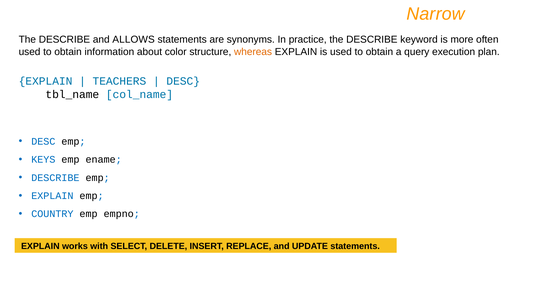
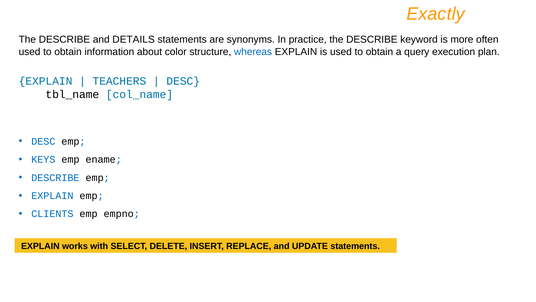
Narrow: Narrow -> Exactly
ALLOWS: ALLOWS -> DETAILS
whereas colour: orange -> blue
COUNTRY: COUNTRY -> CLIENTS
